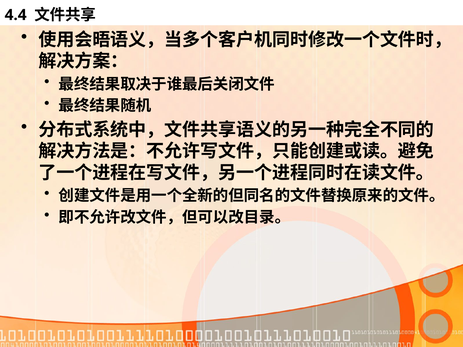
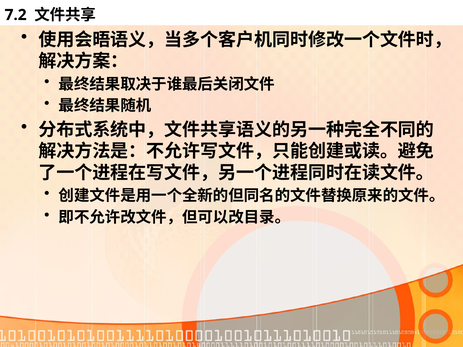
4.4: 4.4 -> 7.2
